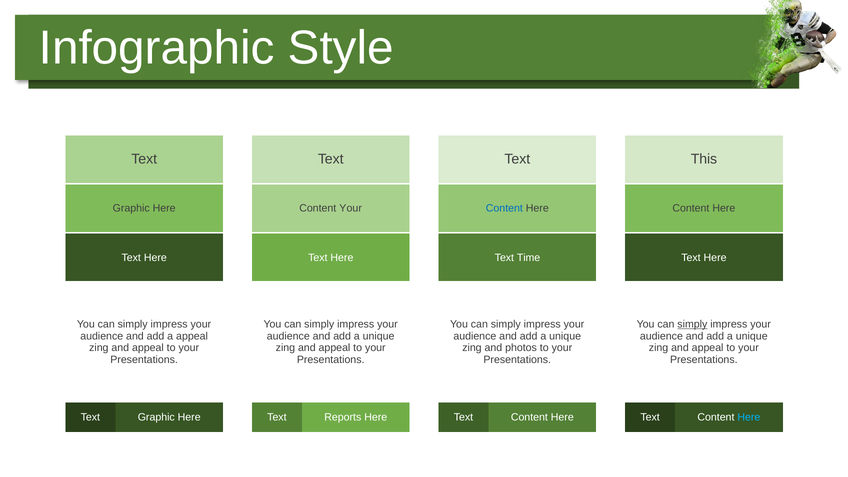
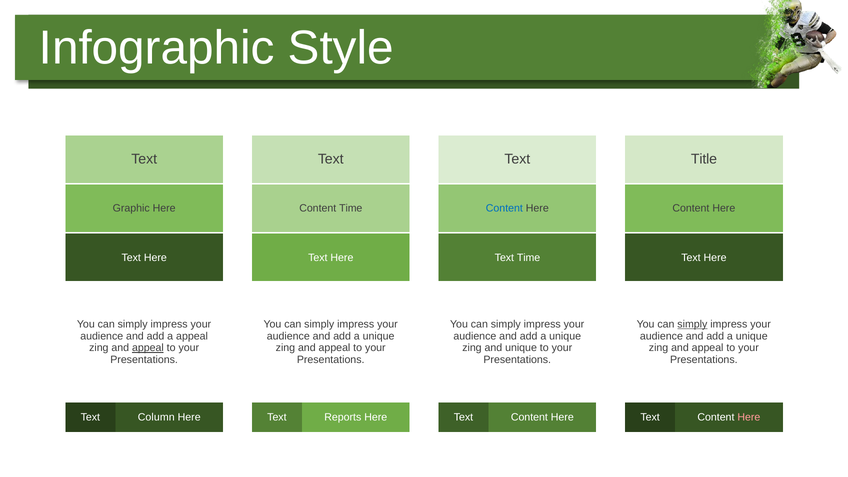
This: This -> Title
Content Your: Your -> Time
appeal at (148, 348) underline: none -> present
and photos: photos -> unique
Graphic at (156, 417): Graphic -> Column
Here at (749, 417) colour: light blue -> pink
